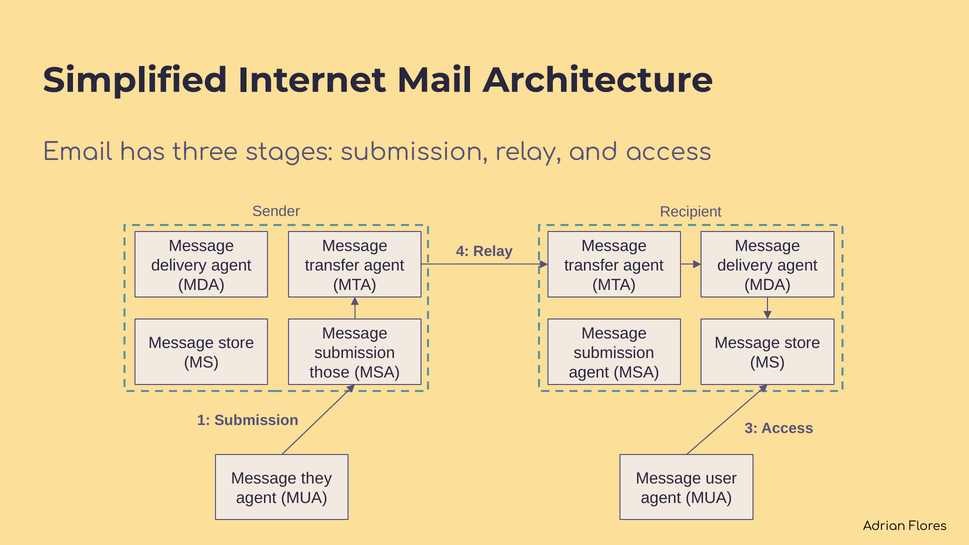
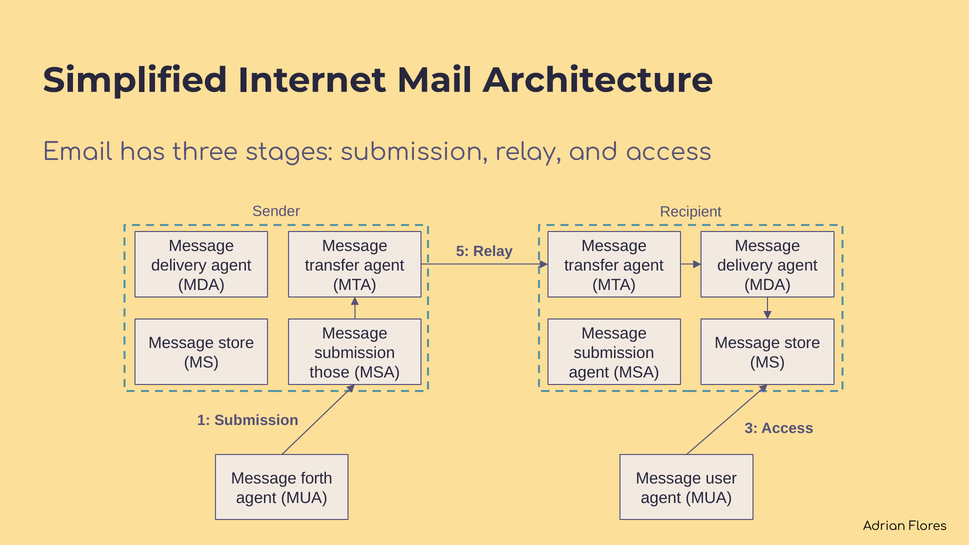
4: 4 -> 5
they: they -> forth
